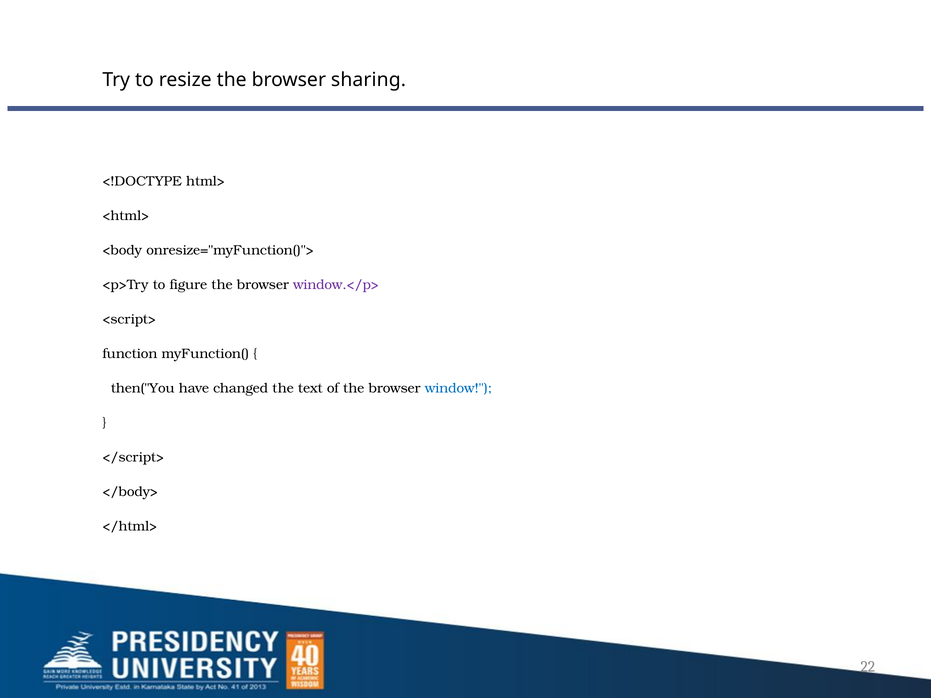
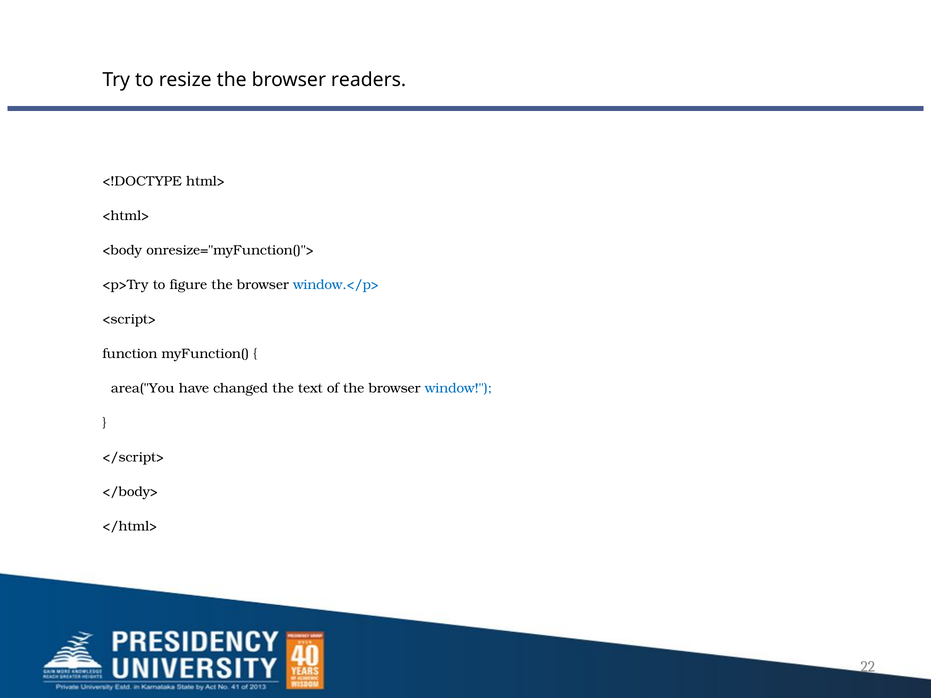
sharing: sharing -> readers
window.</p> colour: purple -> blue
then("You: then("You -> area("You
